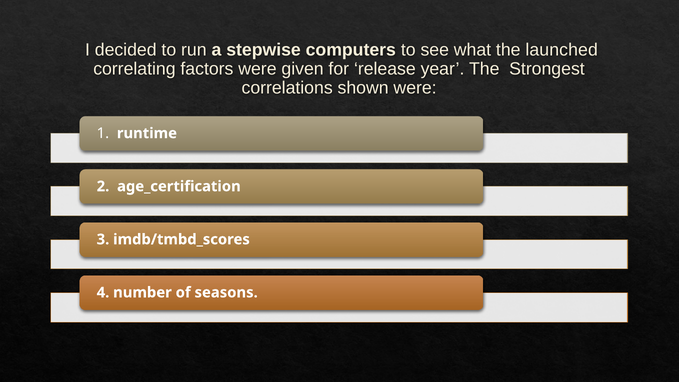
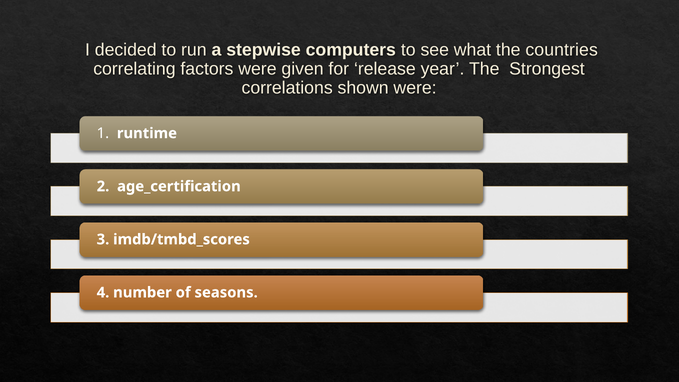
launched: launched -> countries
